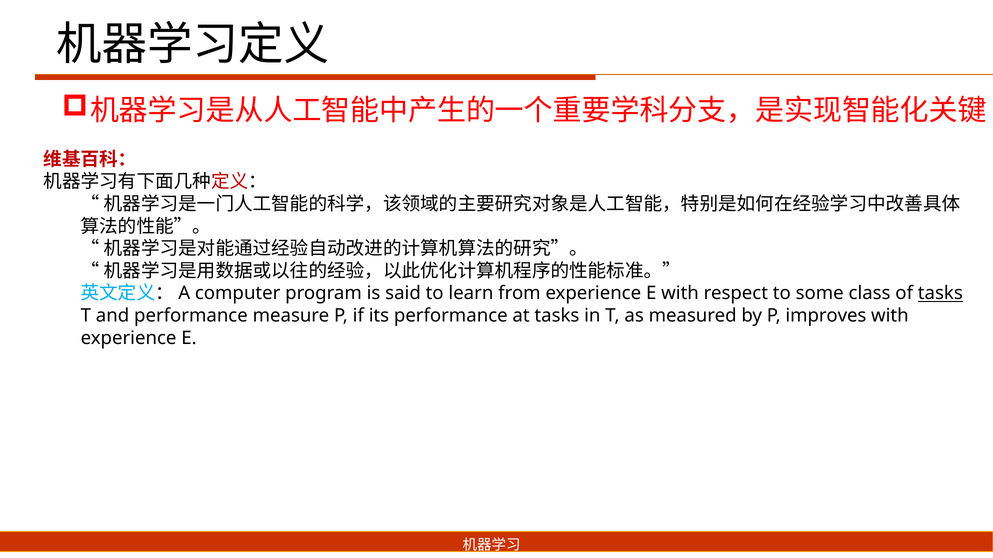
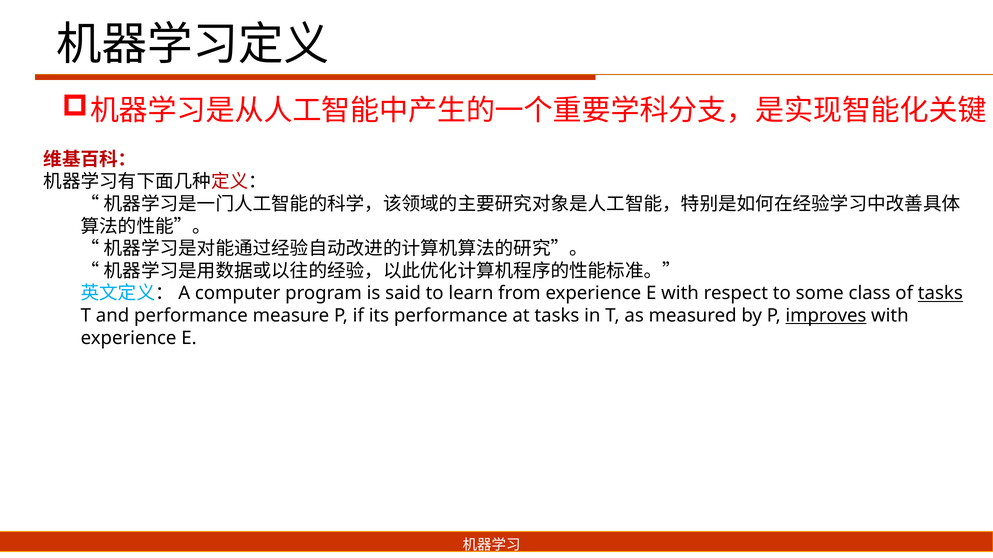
improves underline: none -> present
